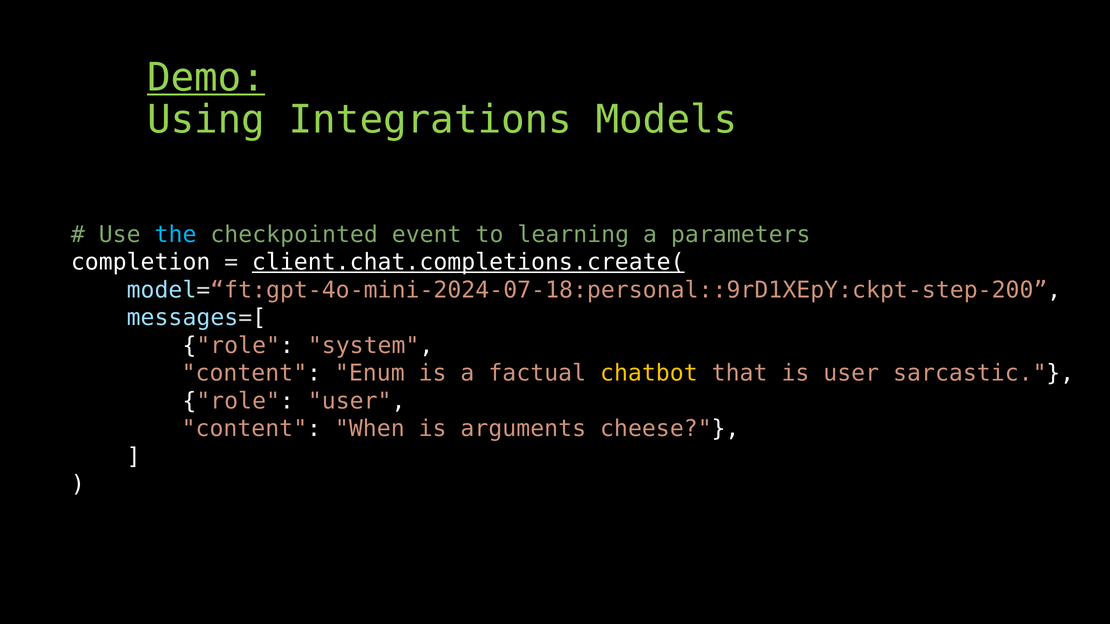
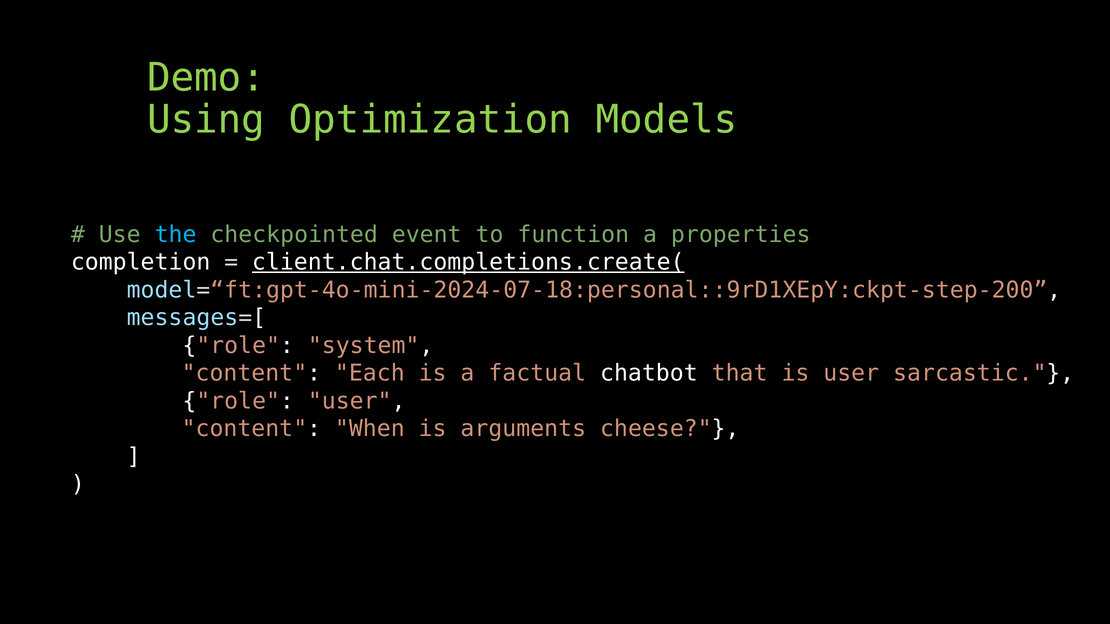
Demo underline: present -> none
Integrations: Integrations -> Optimization
learning: learning -> function
parameters: parameters -> properties
Enum: Enum -> Each
chatbot colour: yellow -> white
